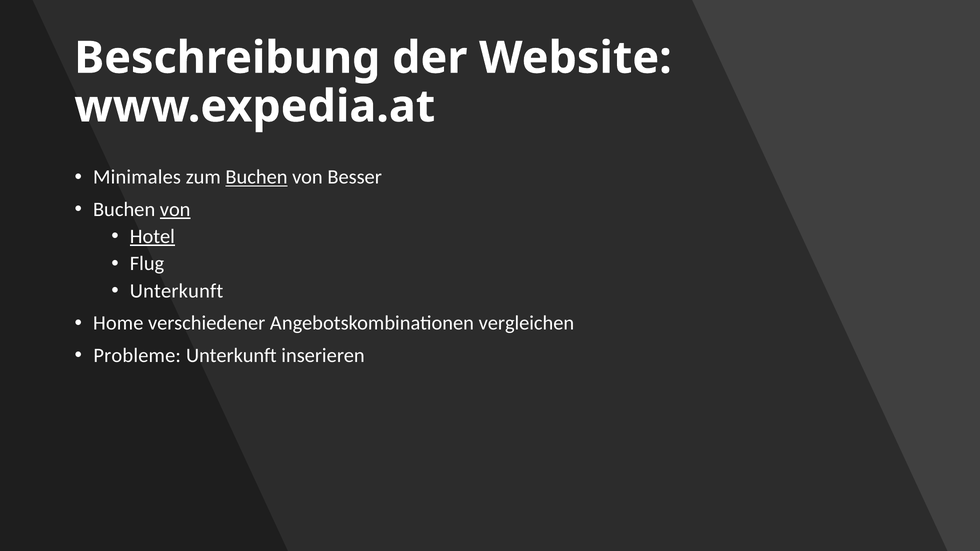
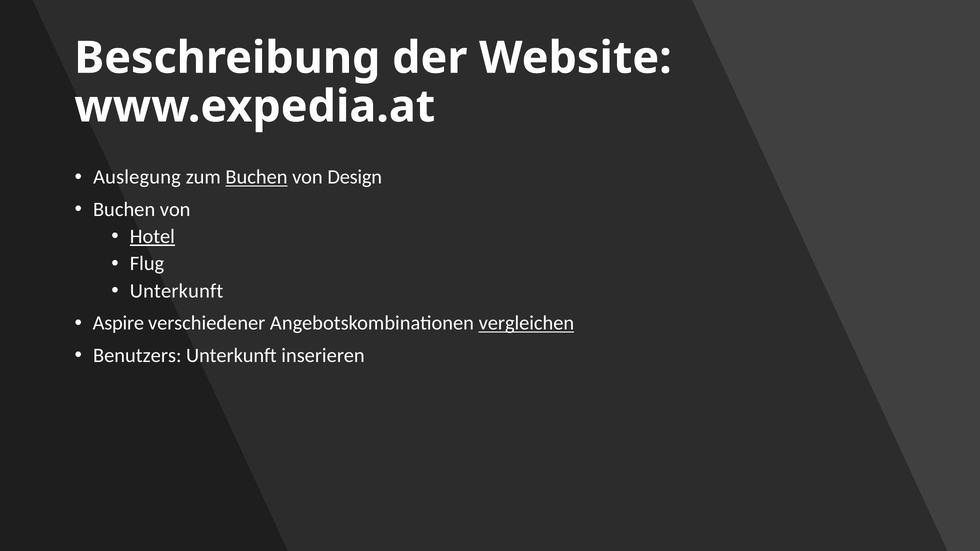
Minimales: Minimales -> Auslegung
Besser: Besser -> Design
von at (175, 209) underline: present -> none
Home: Home -> Aspire
vergleichen underline: none -> present
Probleme: Probleme -> Benutzers
